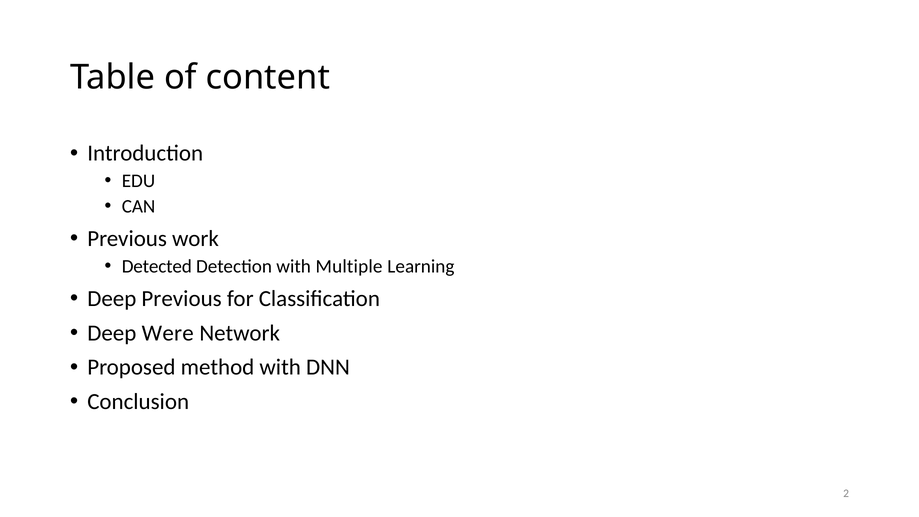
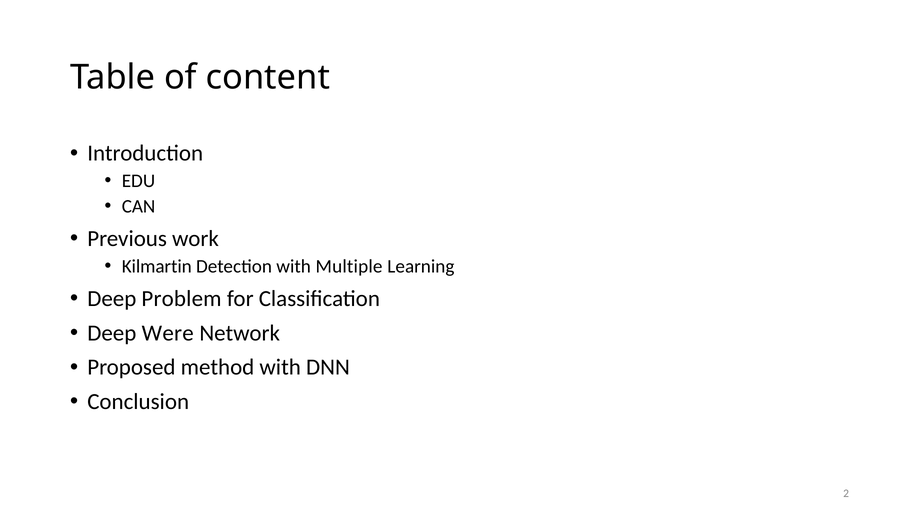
Detected: Detected -> Kilmartin
Deep Previous: Previous -> Problem
